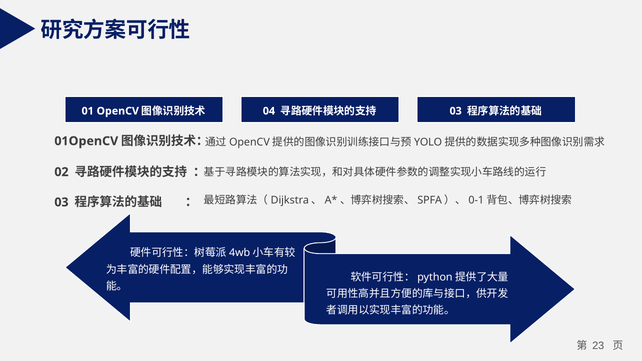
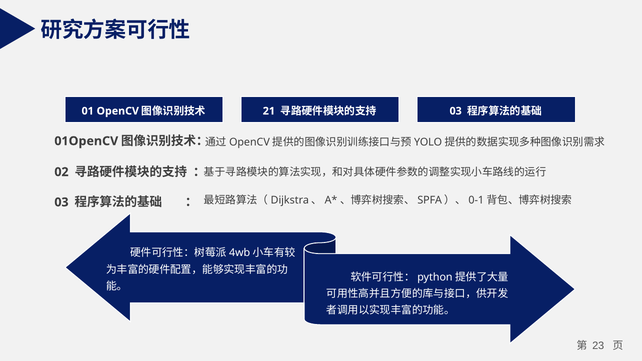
04: 04 -> 21
